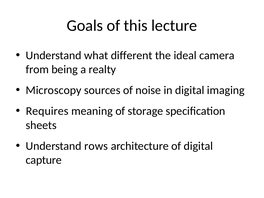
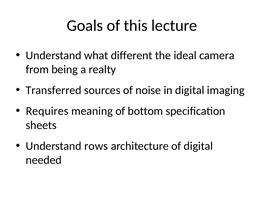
Microscopy: Microscopy -> Transferred
storage: storage -> bottom
capture: capture -> needed
